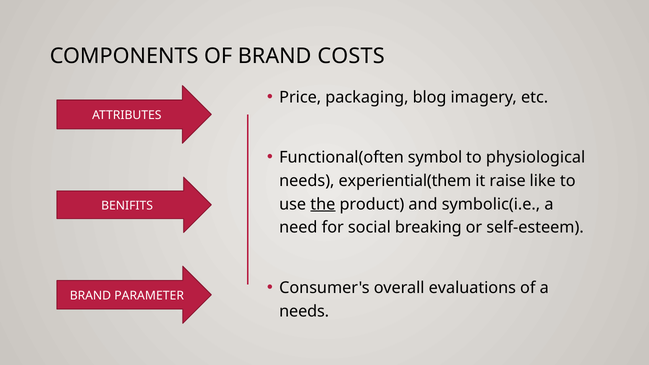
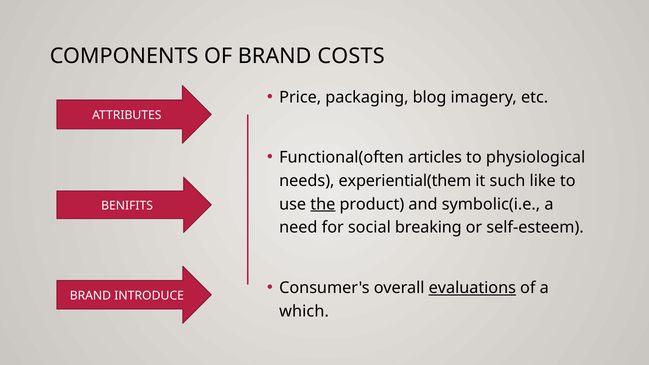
symbol: symbol -> articles
raise: raise -> such
evaluations underline: none -> present
PARAMETER: PARAMETER -> INTRODUCE
needs at (304, 311): needs -> which
